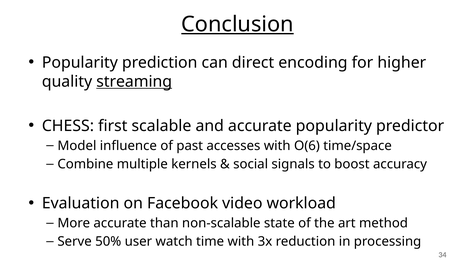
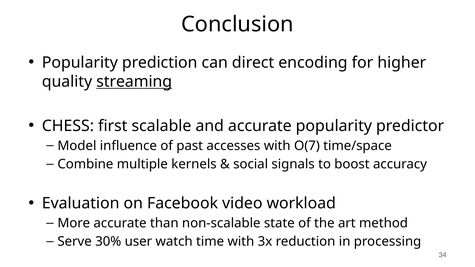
Conclusion underline: present -> none
O(6: O(6 -> O(7
50%: 50% -> 30%
